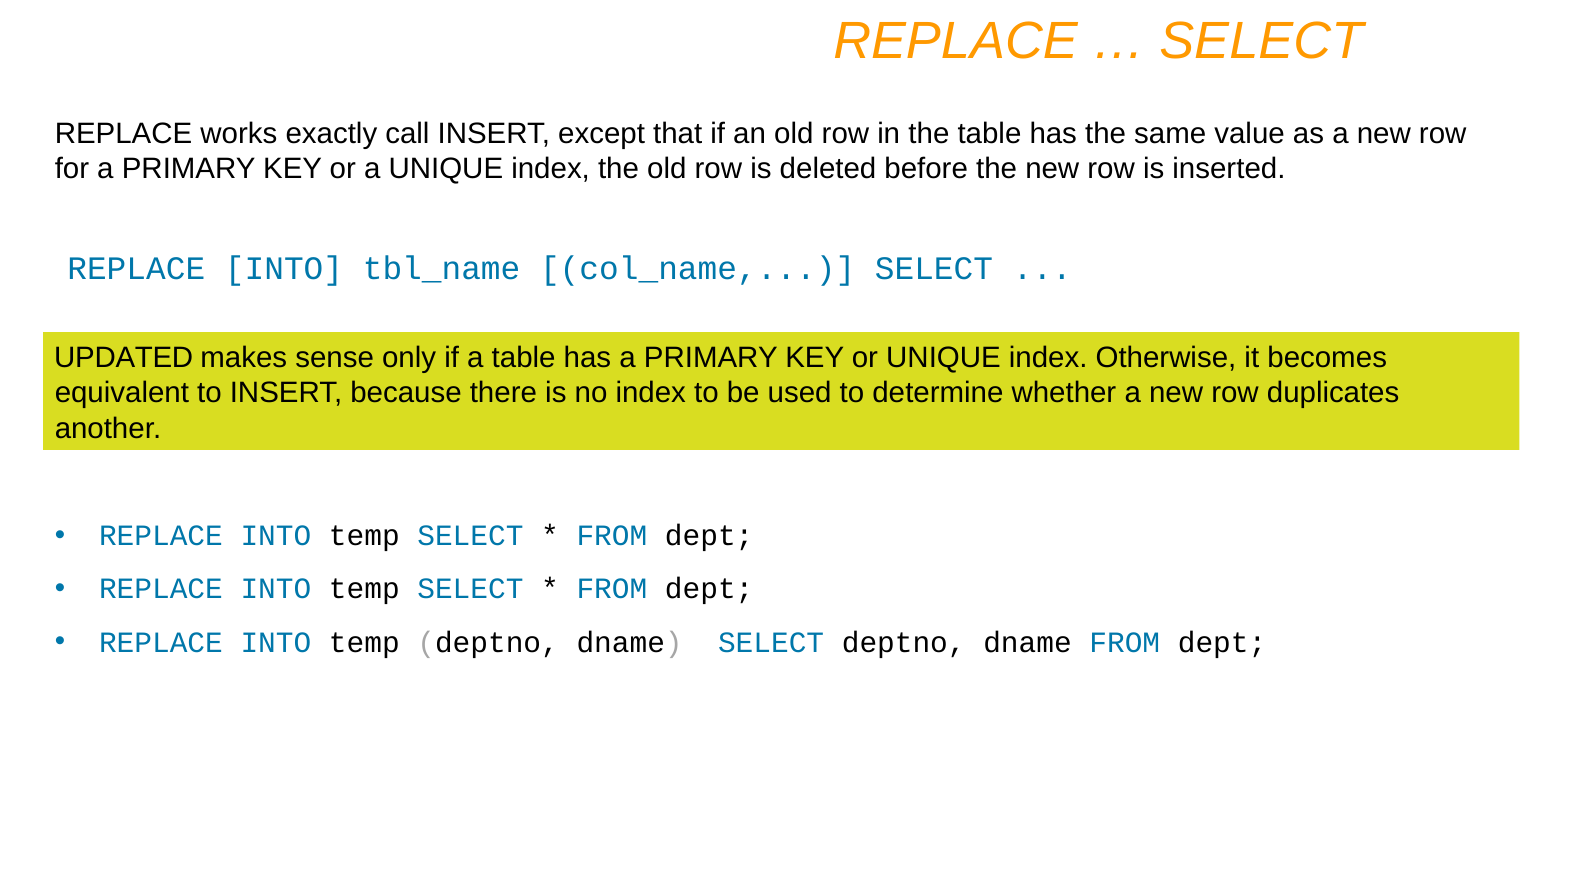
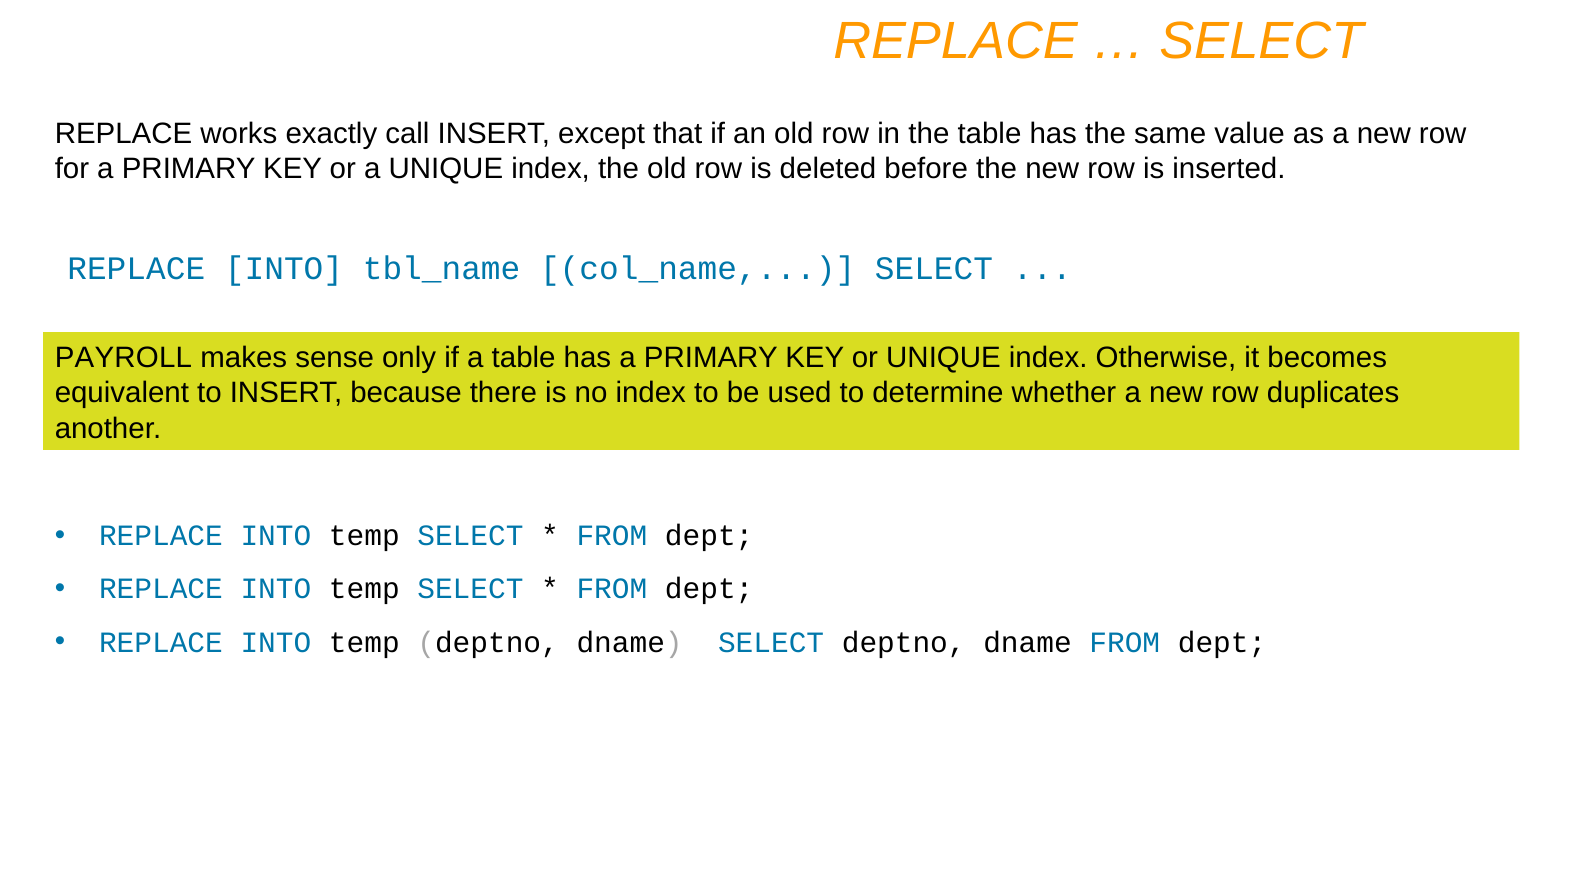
UPDATED: UPDATED -> PAYROLL
